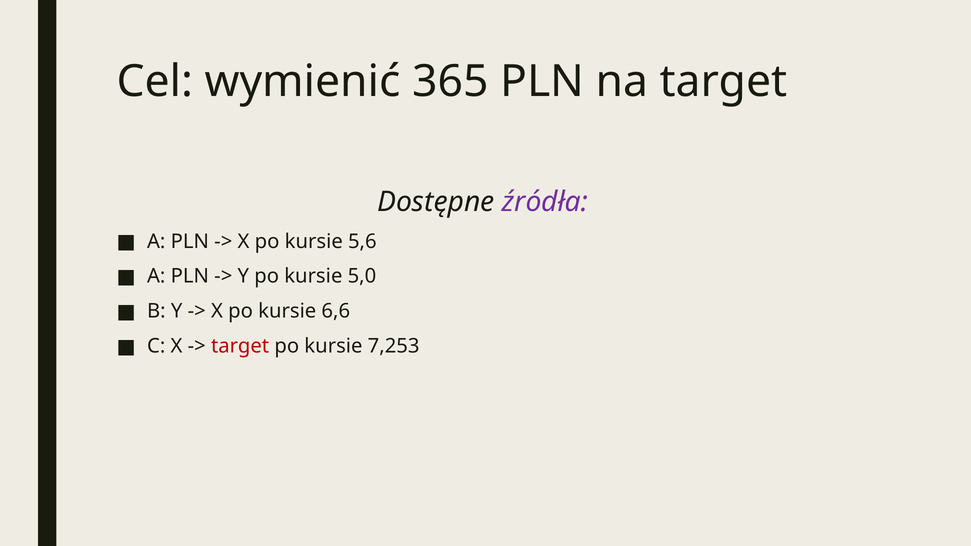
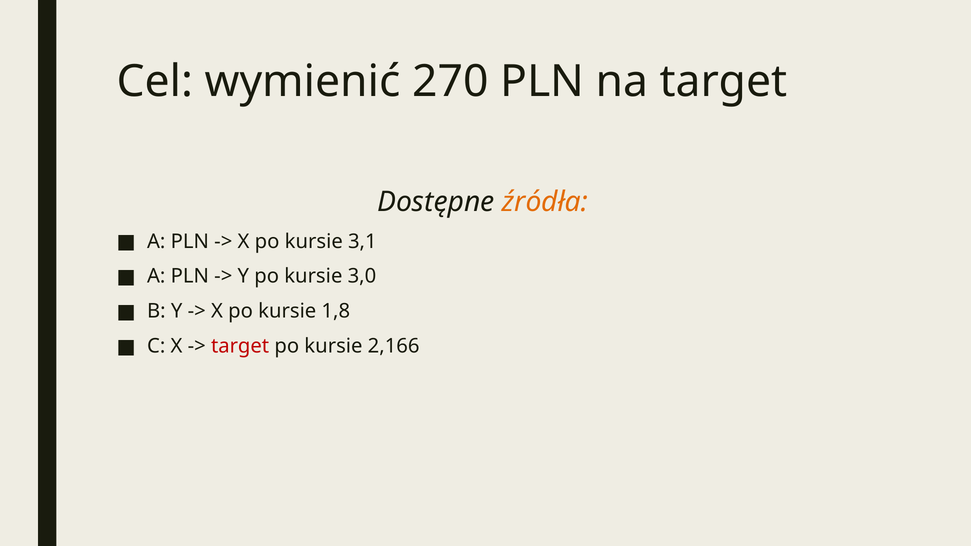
365: 365 -> 270
źródła colour: purple -> orange
5,6: 5,6 -> 3,1
5,0: 5,0 -> 3,0
6,6: 6,6 -> 1,8
7,253: 7,253 -> 2,166
